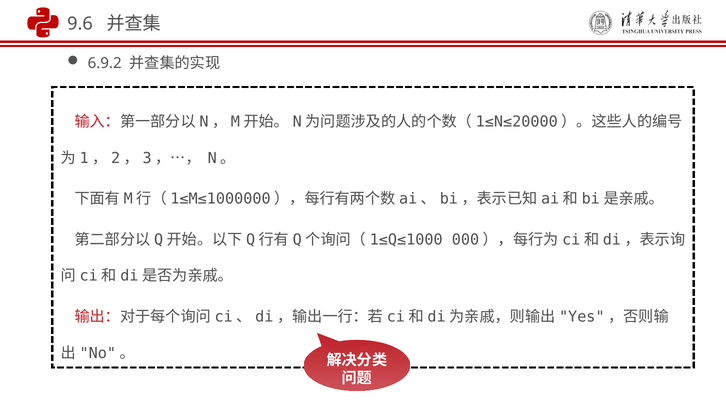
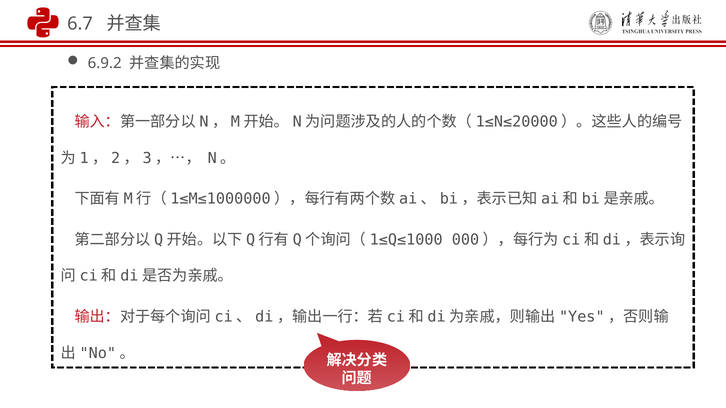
9.6: 9.6 -> 6.7
